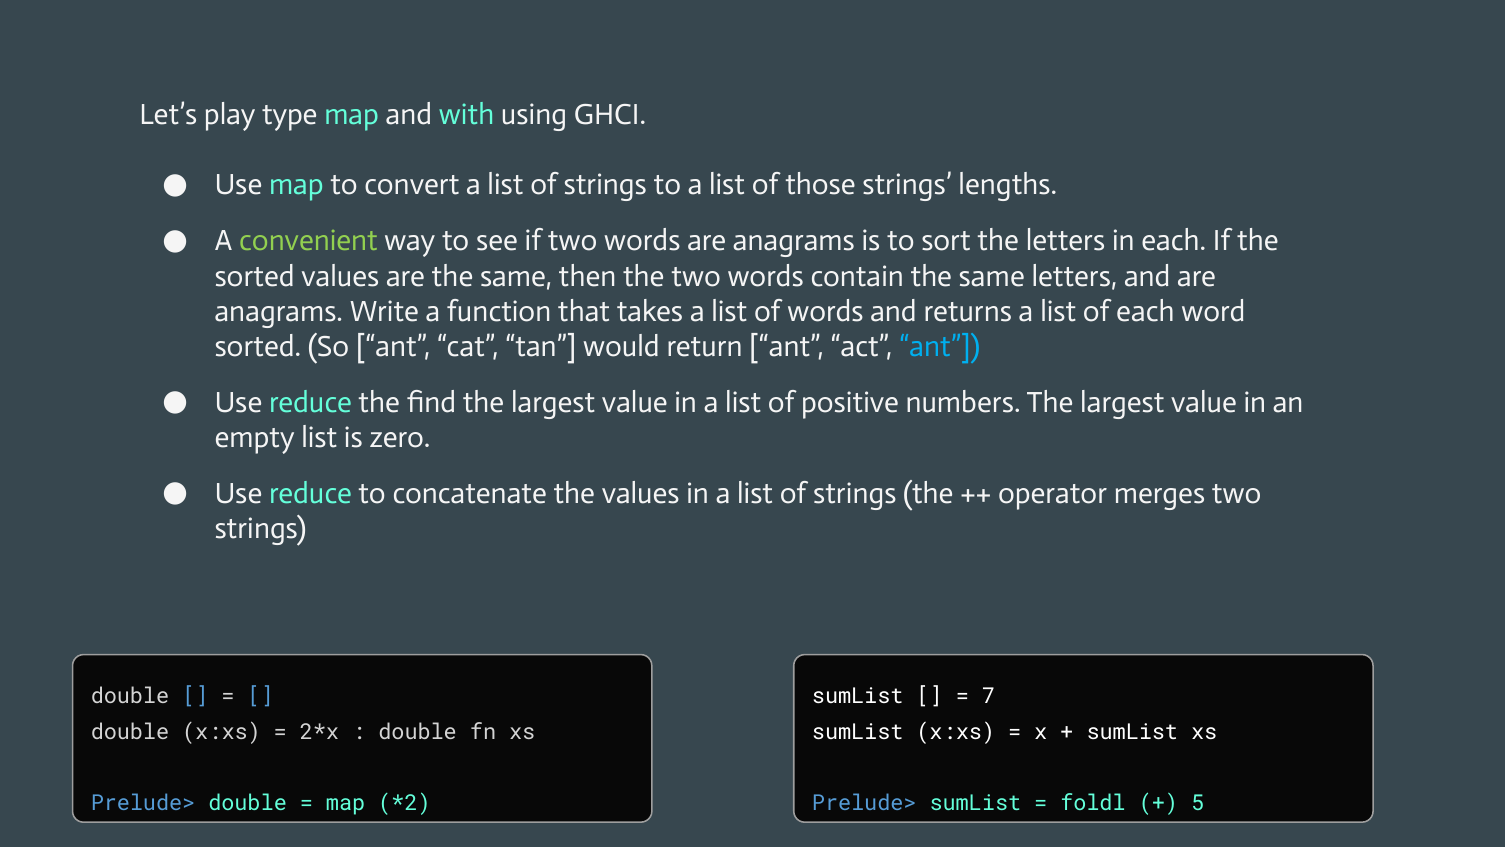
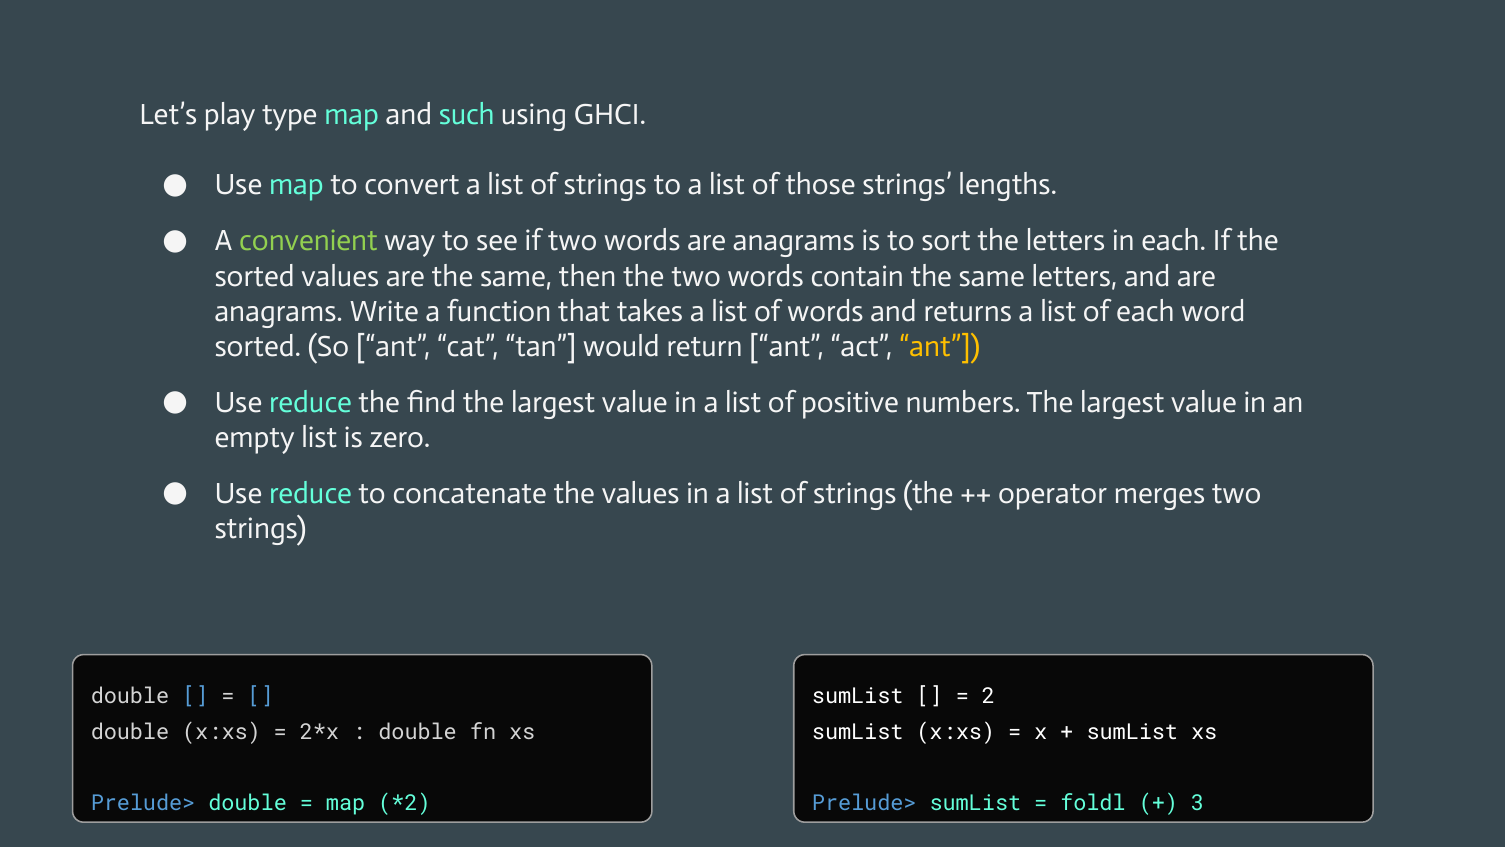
with: with -> such
ant at (940, 347) colour: light blue -> yellow
7: 7 -> 2
5: 5 -> 3
